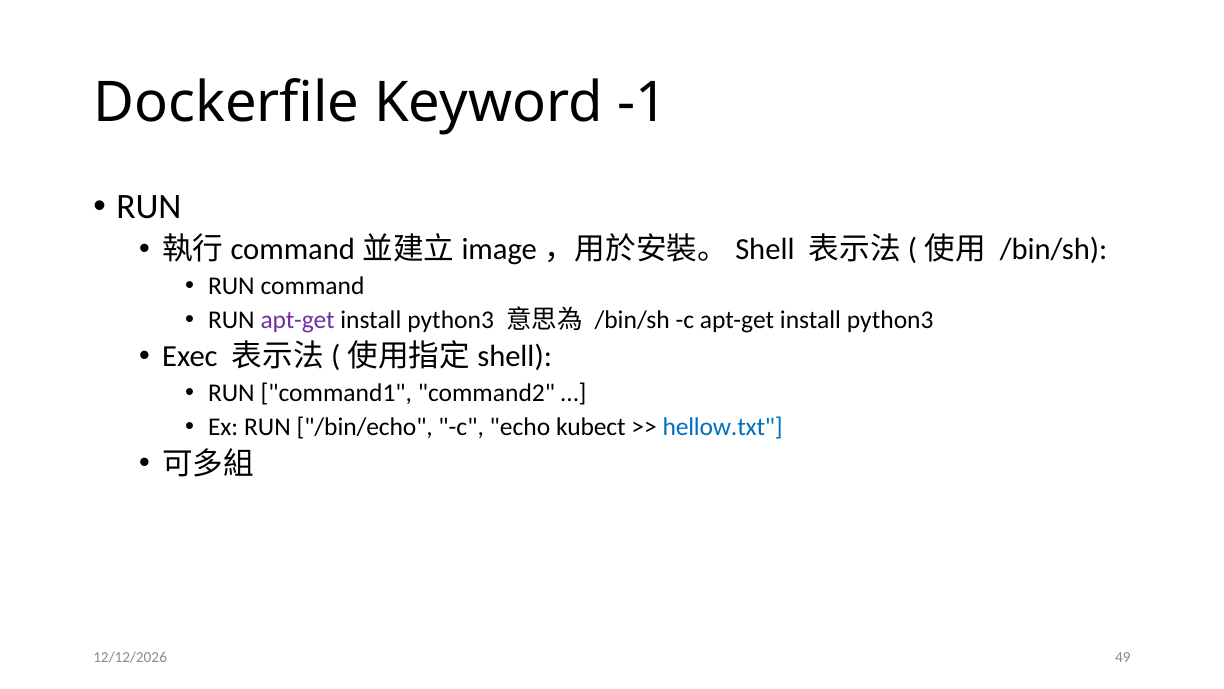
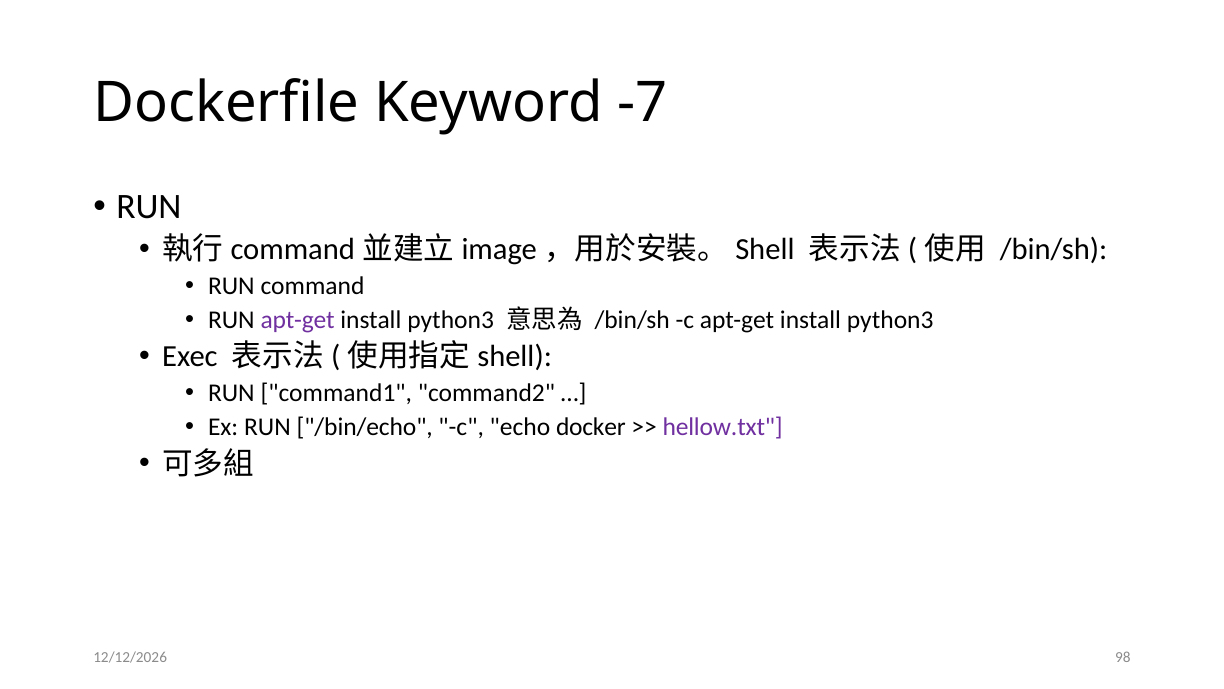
-1: -1 -> -7
kubect: kubect -> docker
hellow.txt colour: blue -> purple
49: 49 -> 98
